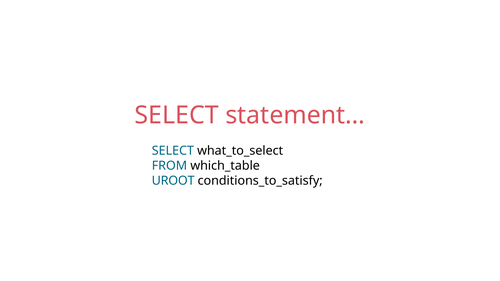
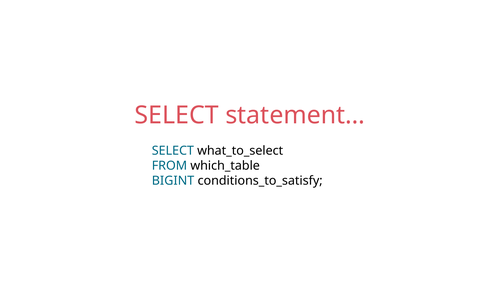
UROOT: UROOT -> BIGINT
